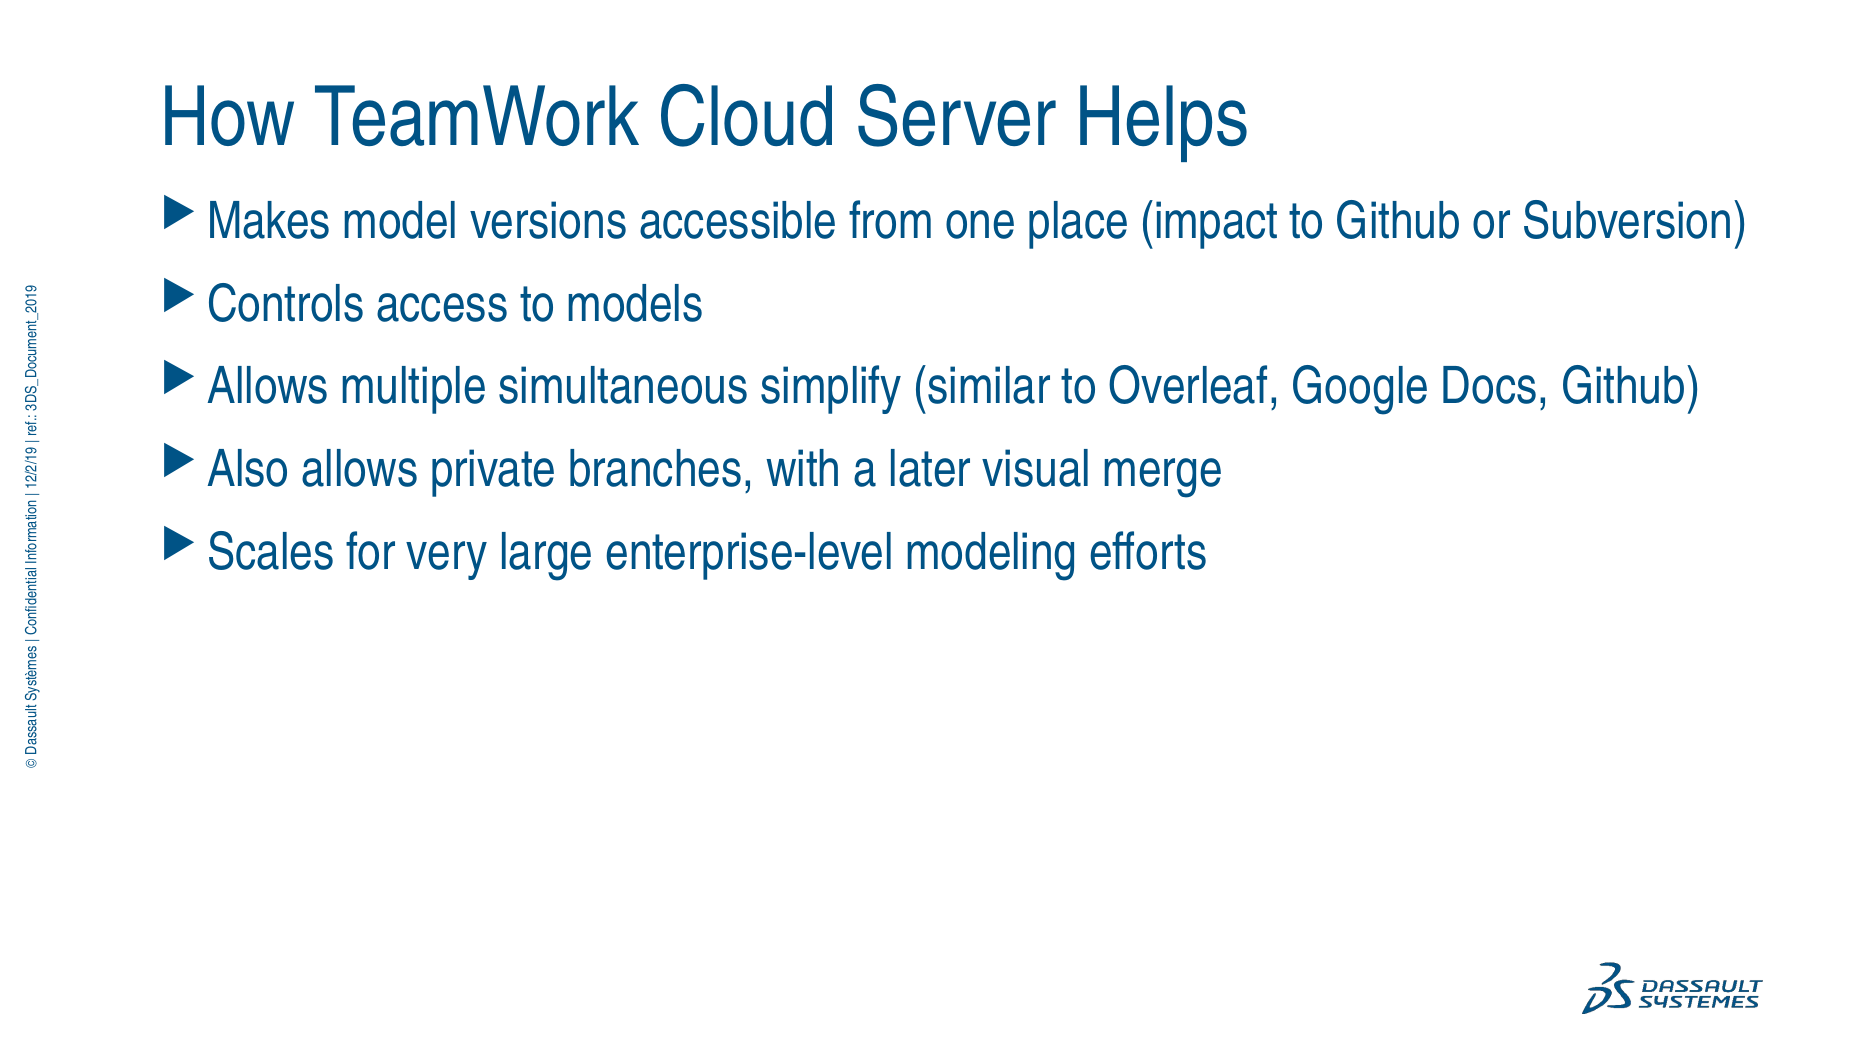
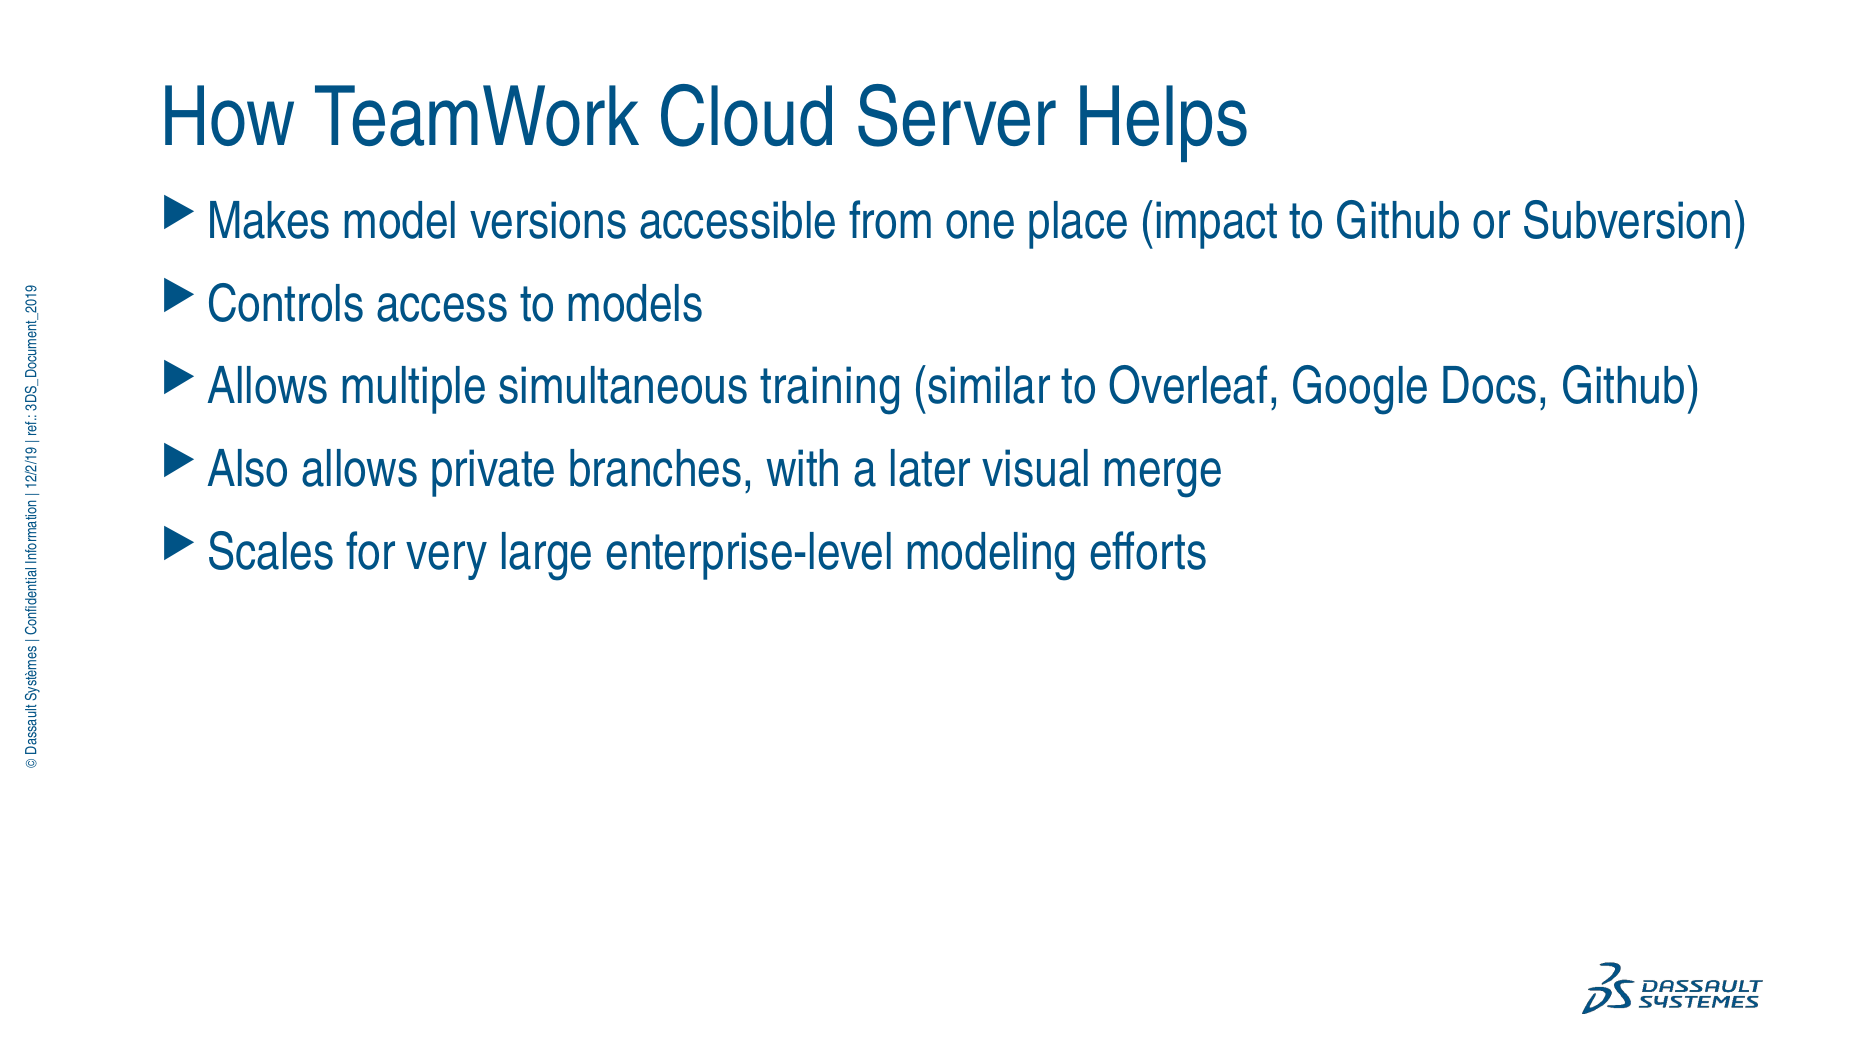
simplify: simplify -> training
